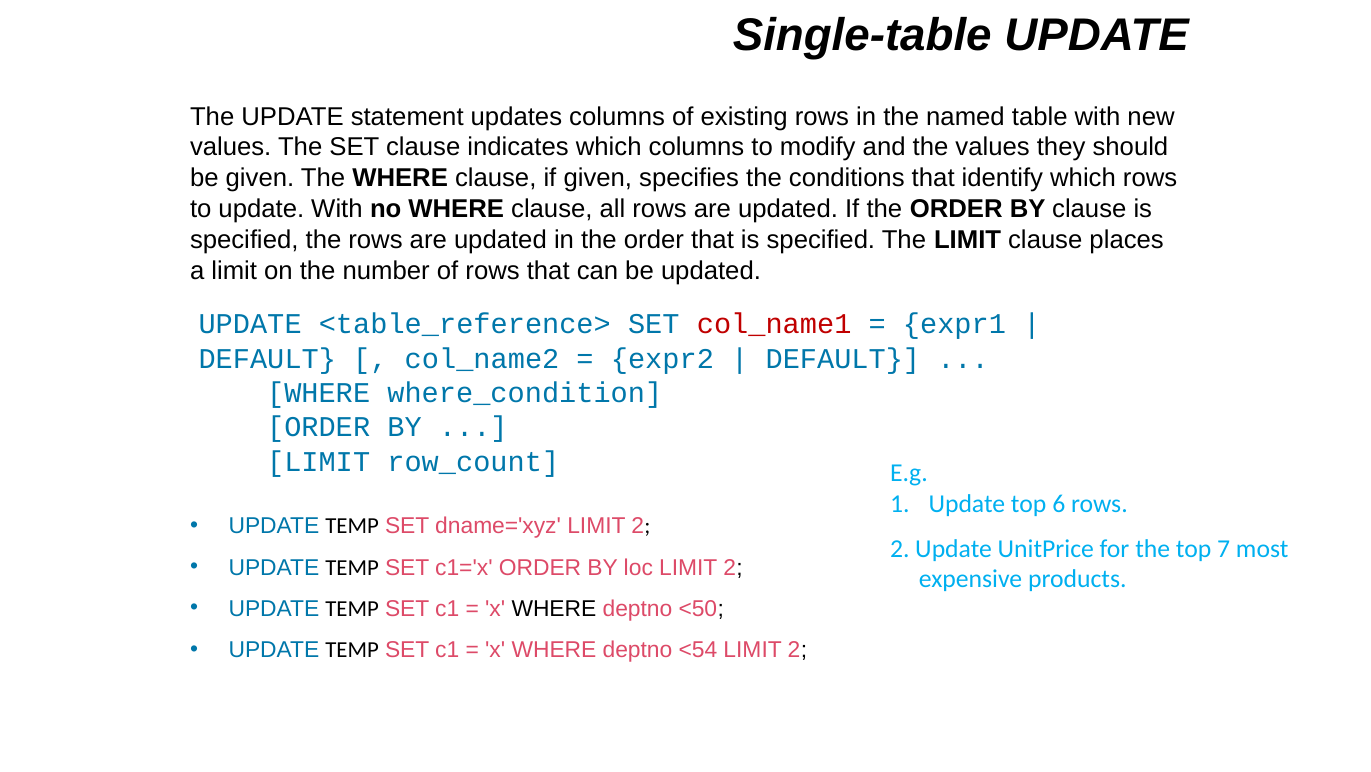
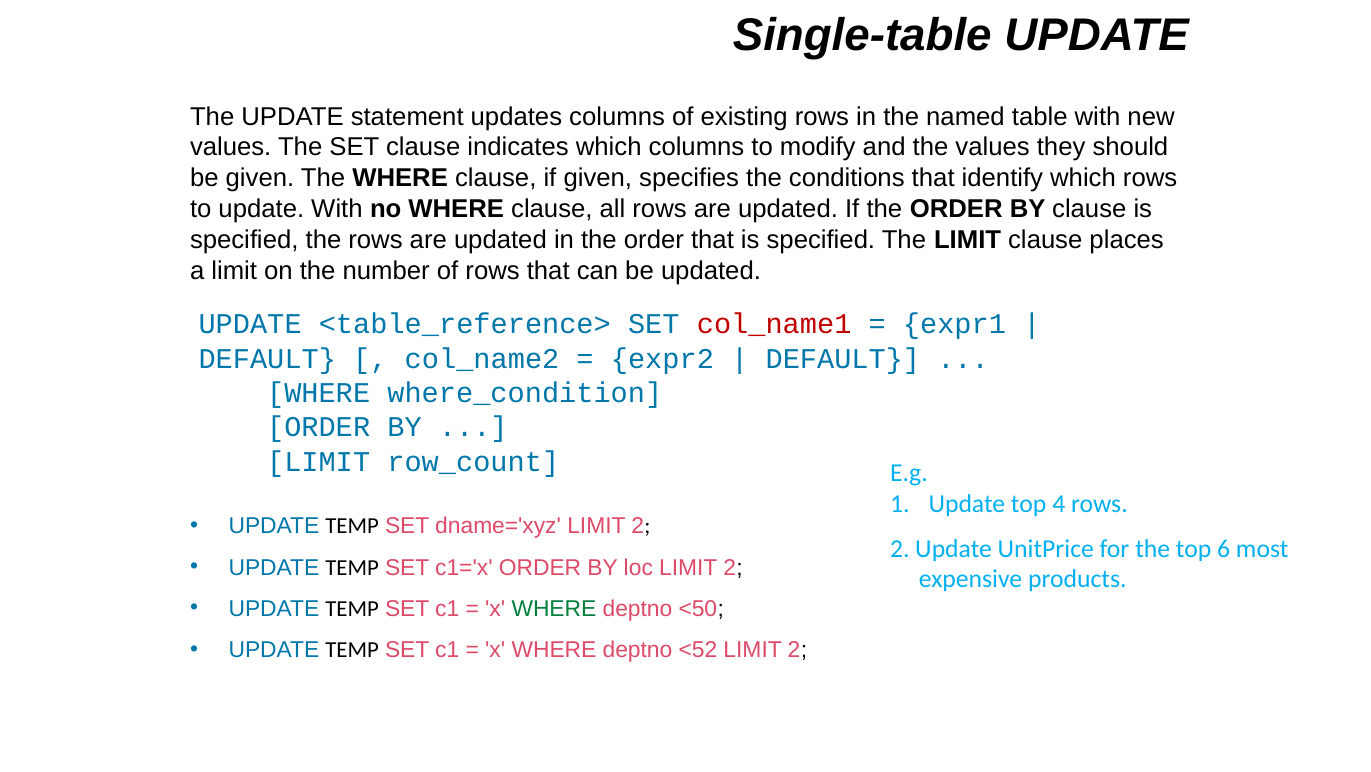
6: 6 -> 4
7: 7 -> 6
WHERE at (554, 608) colour: black -> green
<54: <54 -> <52
